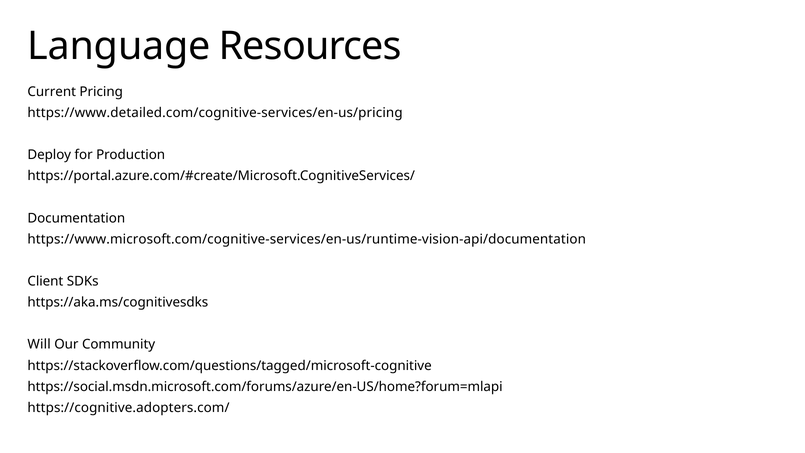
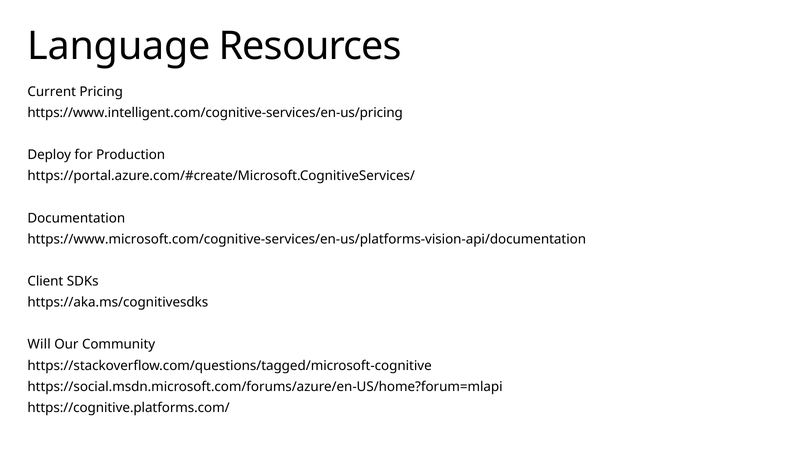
https://www.detailed.com/cognitive-services/en-us/pricing: https://www.detailed.com/cognitive-services/en-us/pricing -> https://www.intelligent.com/cognitive-services/en-us/pricing
https://www.microsoft.com/cognitive-services/en-us/runtime-vision-api/documentation: https://www.microsoft.com/cognitive-services/en-us/runtime-vision-api/documentation -> https://www.microsoft.com/cognitive-services/en-us/platforms-vision-api/documentation
https://cognitive.adopters.com/: https://cognitive.adopters.com/ -> https://cognitive.platforms.com/
